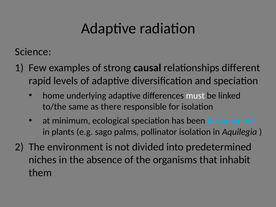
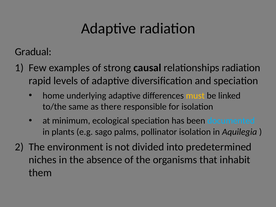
Science: Science -> Gradual
relationships different: different -> radiation
must colour: white -> yellow
